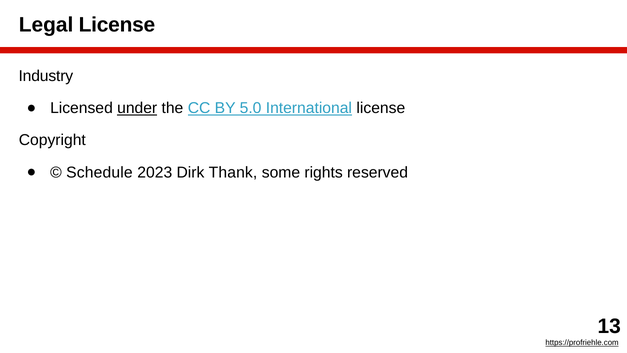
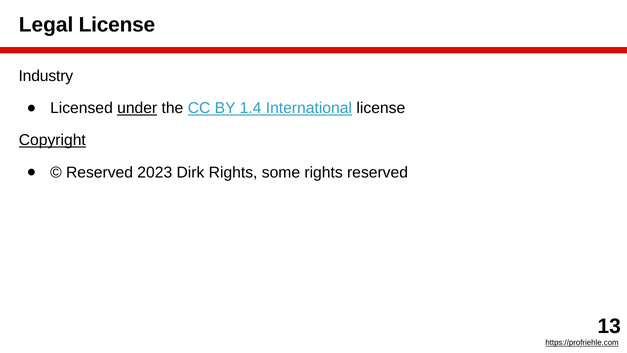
5.0: 5.0 -> 1.4
Copyright underline: none -> present
Schedule at (99, 172): Schedule -> Reserved
Dirk Thank: Thank -> Rights
